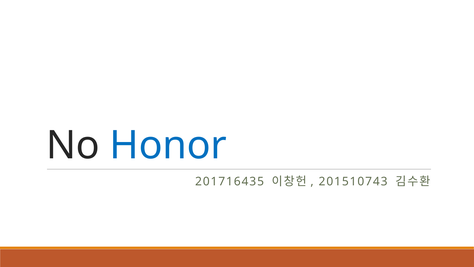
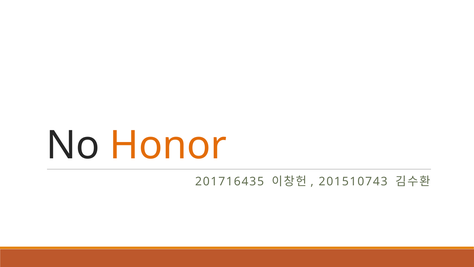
Honor colour: blue -> orange
